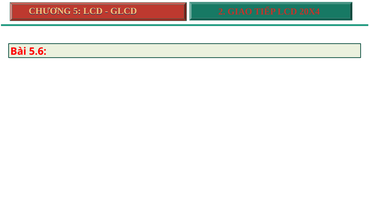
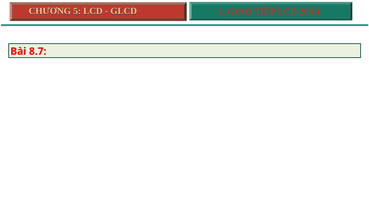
5.6: 5.6 -> 8.7
